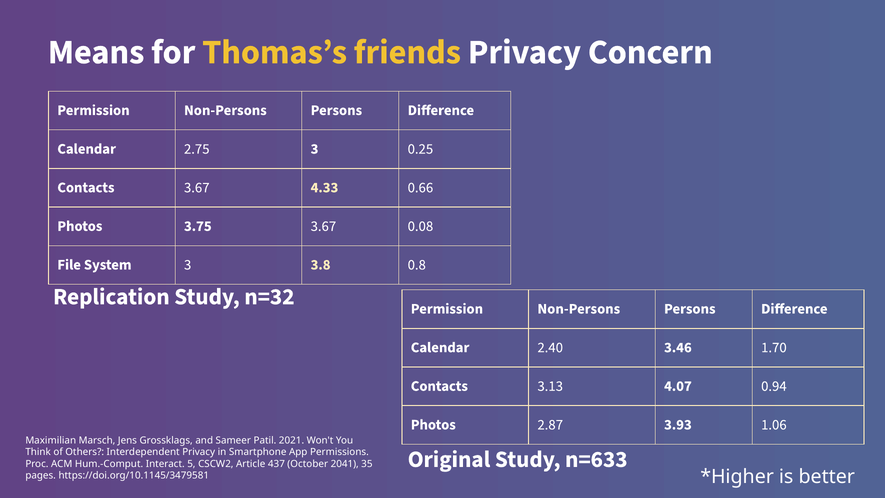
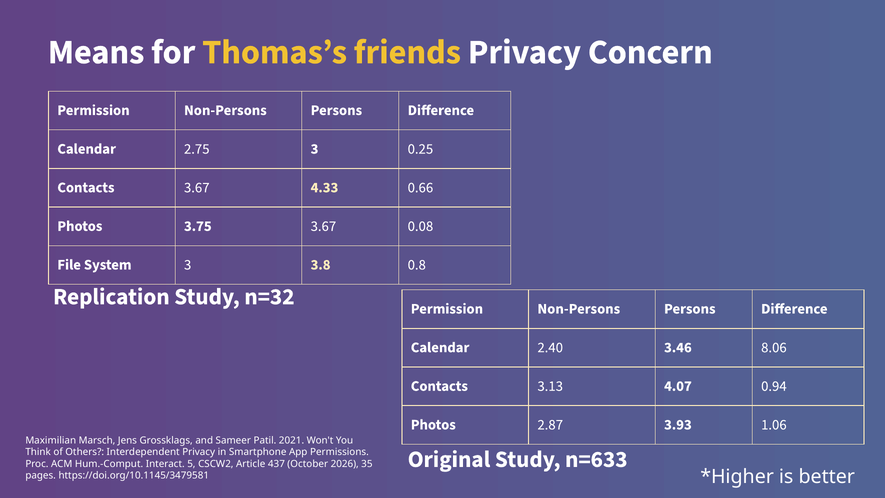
1.70: 1.70 -> 8.06
2041: 2041 -> 2026
